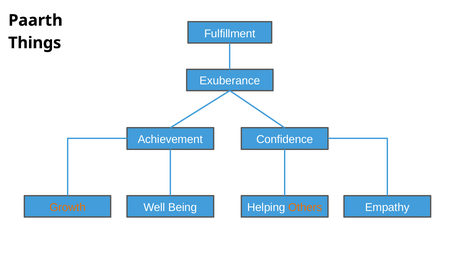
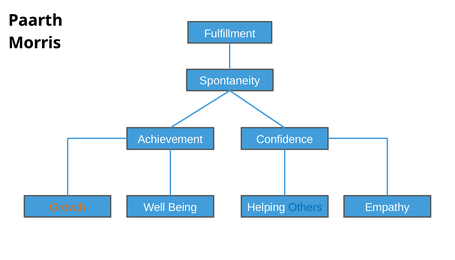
Things: Things -> Morris
Exuberance: Exuberance -> Spontaneity
Others colour: orange -> blue
